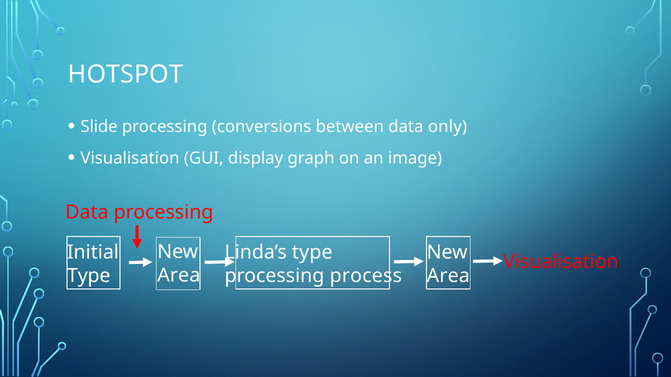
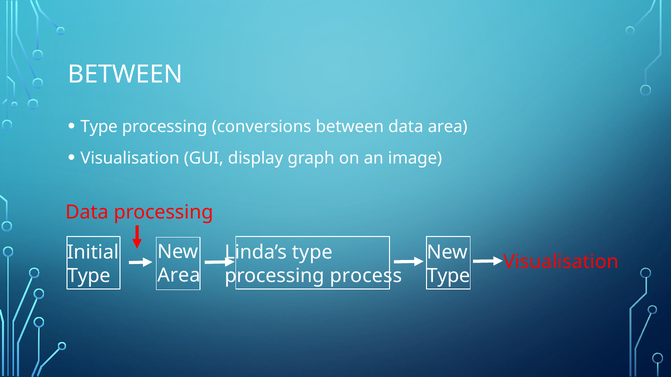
HOTSPOT at (125, 75): HOTSPOT -> BETWEEN
Slide at (99, 127): Slide -> Type
data only: only -> area
Area at (448, 276): Area -> Type
